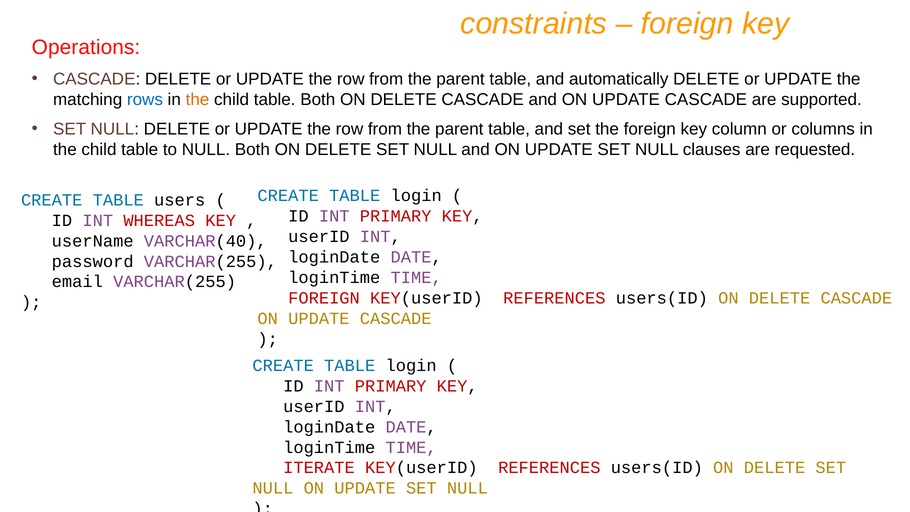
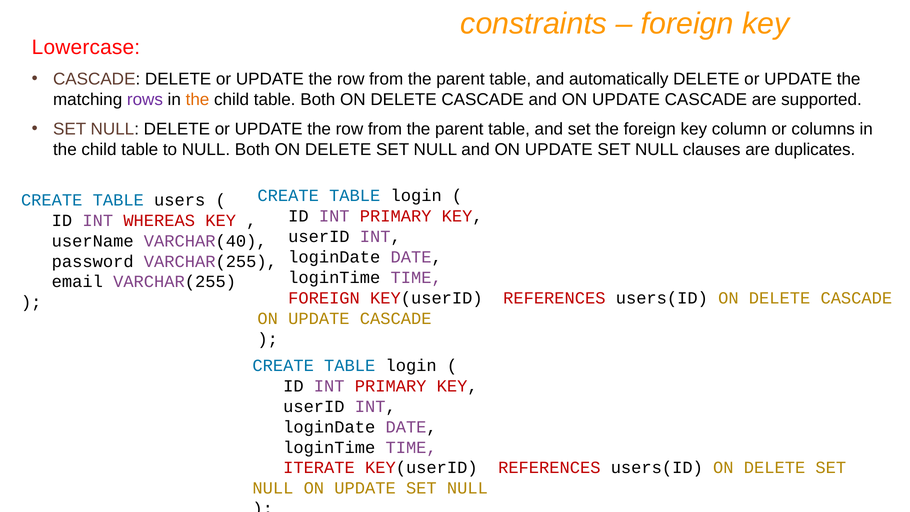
Operations: Operations -> Lowercase
rows colour: blue -> purple
requested: requested -> duplicates
